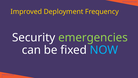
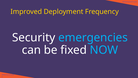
emergencies colour: light green -> light blue
